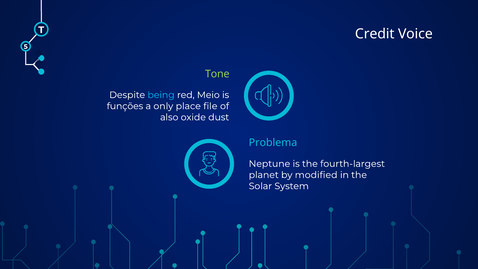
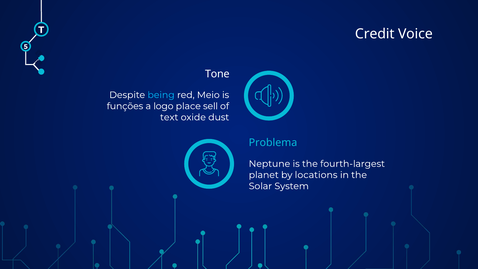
Tone colour: light green -> white
only: only -> logo
file: file -> sell
also: also -> text
modified: modified -> locations
